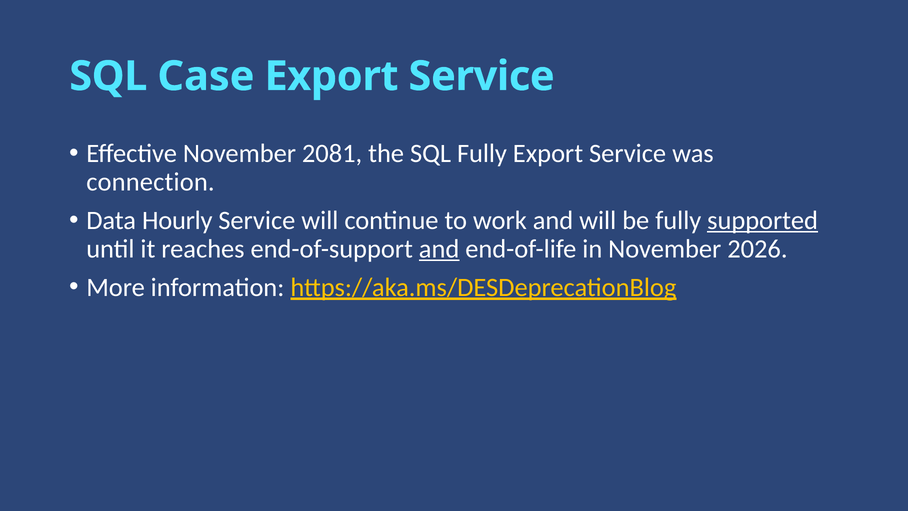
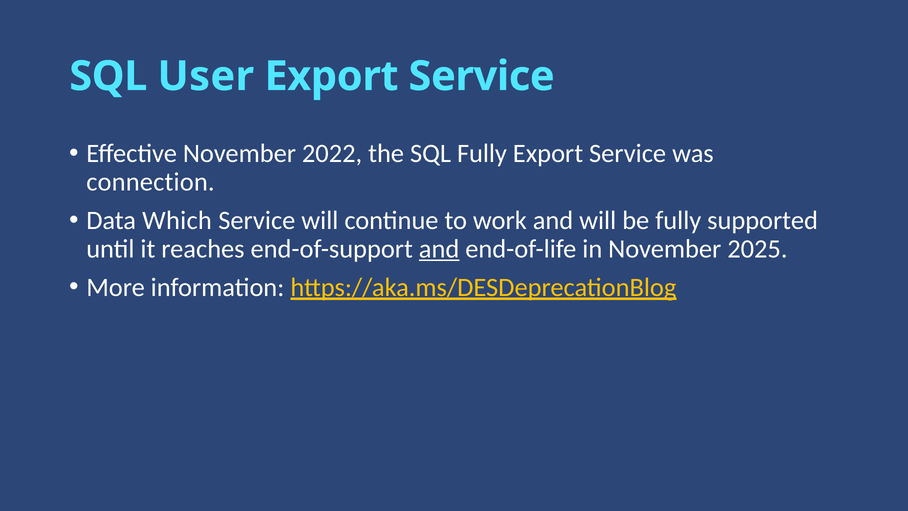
Case: Case -> User
2081: 2081 -> 2022
Hourly: Hourly -> Which
supported underline: present -> none
2026: 2026 -> 2025
